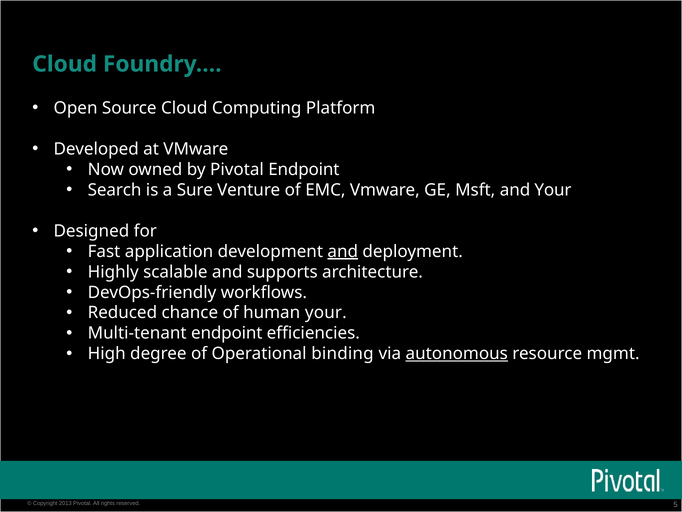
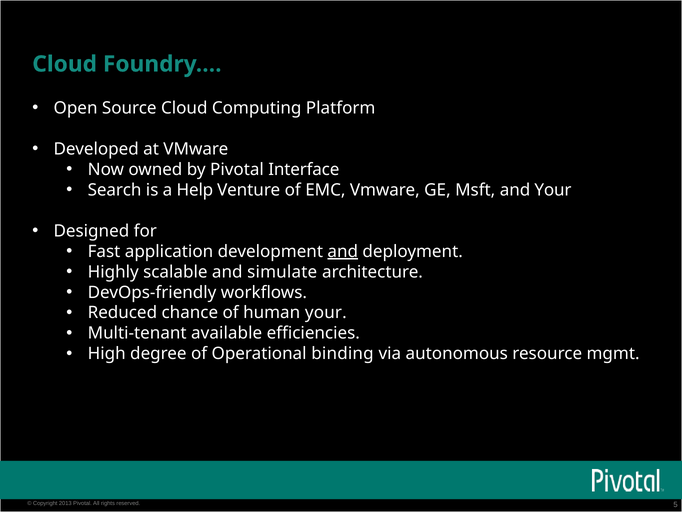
Pivotal Endpoint: Endpoint -> Interface
Sure: Sure -> Help
supports: supports -> simulate
Multi-tenant endpoint: endpoint -> available
autonomous underline: present -> none
